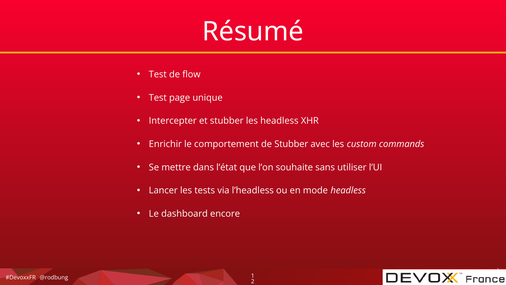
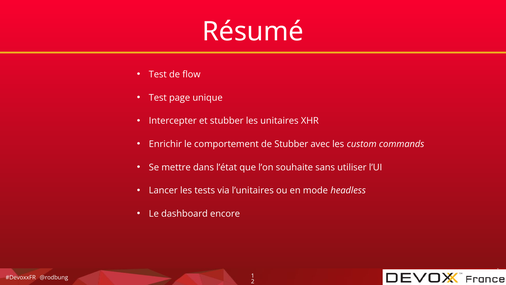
les headless: headless -> unitaires
l’headless: l’headless -> l’unitaires
